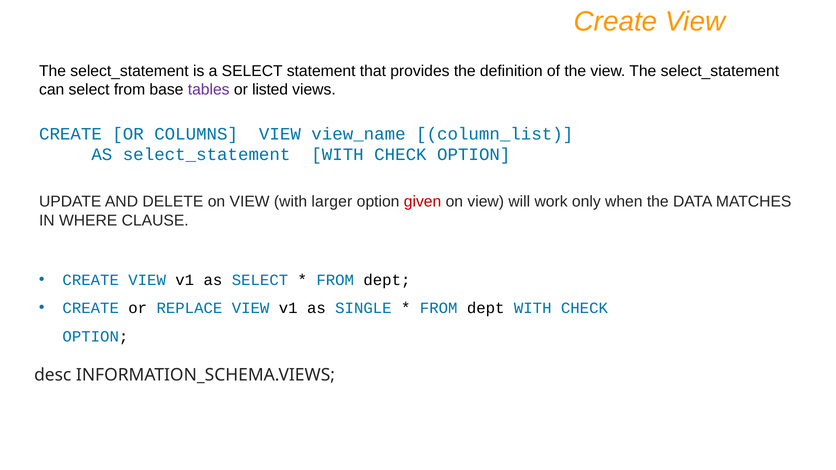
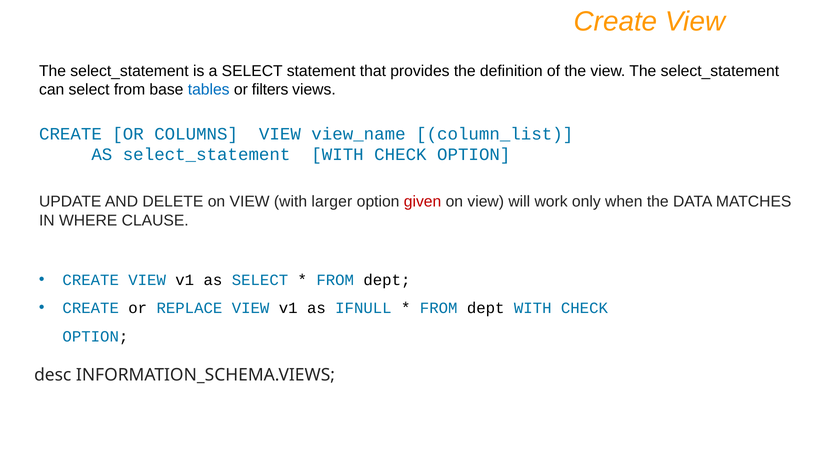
tables colour: purple -> blue
listed: listed -> filters
SINGLE: SINGLE -> IFNULL
